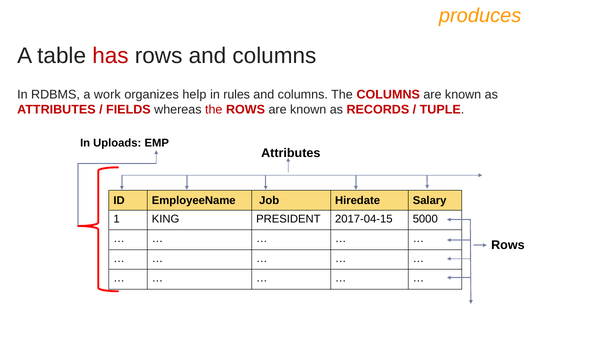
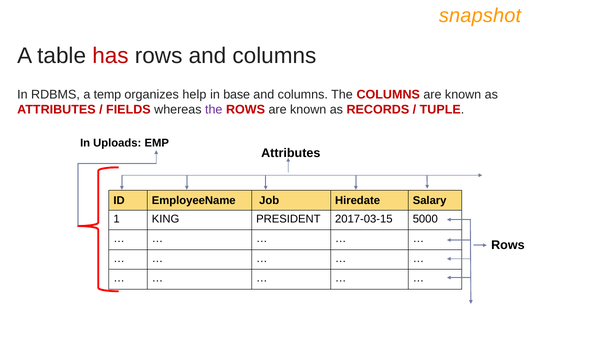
produces: produces -> snapshot
work: work -> temp
rules: rules -> base
the at (214, 109) colour: red -> purple
2017-04-15: 2017-04-15 -> 2017-03-15
